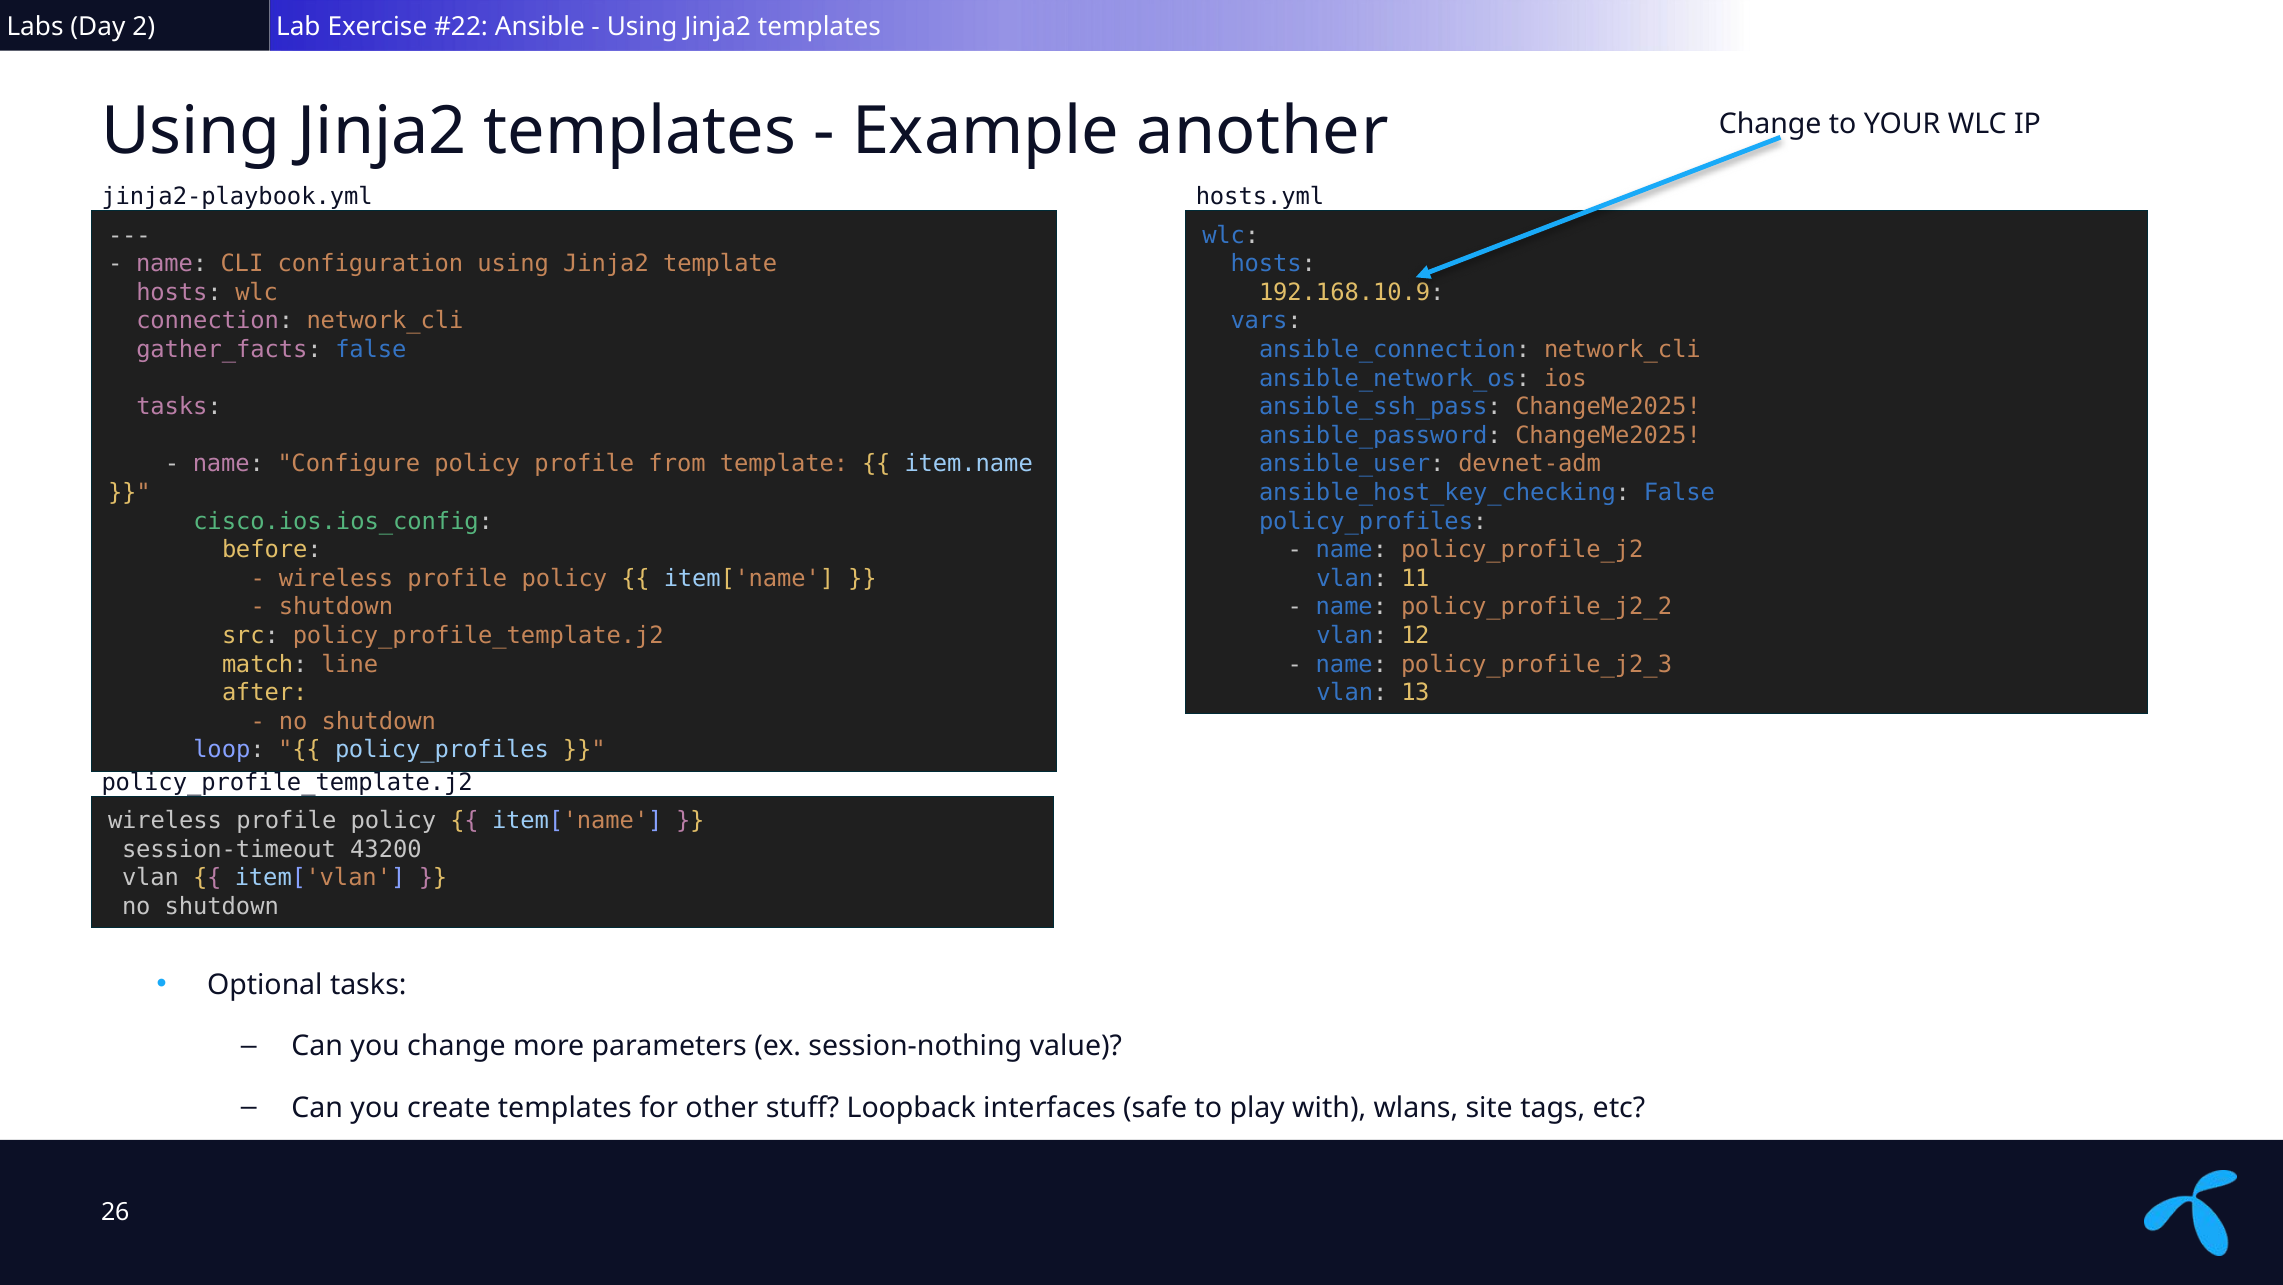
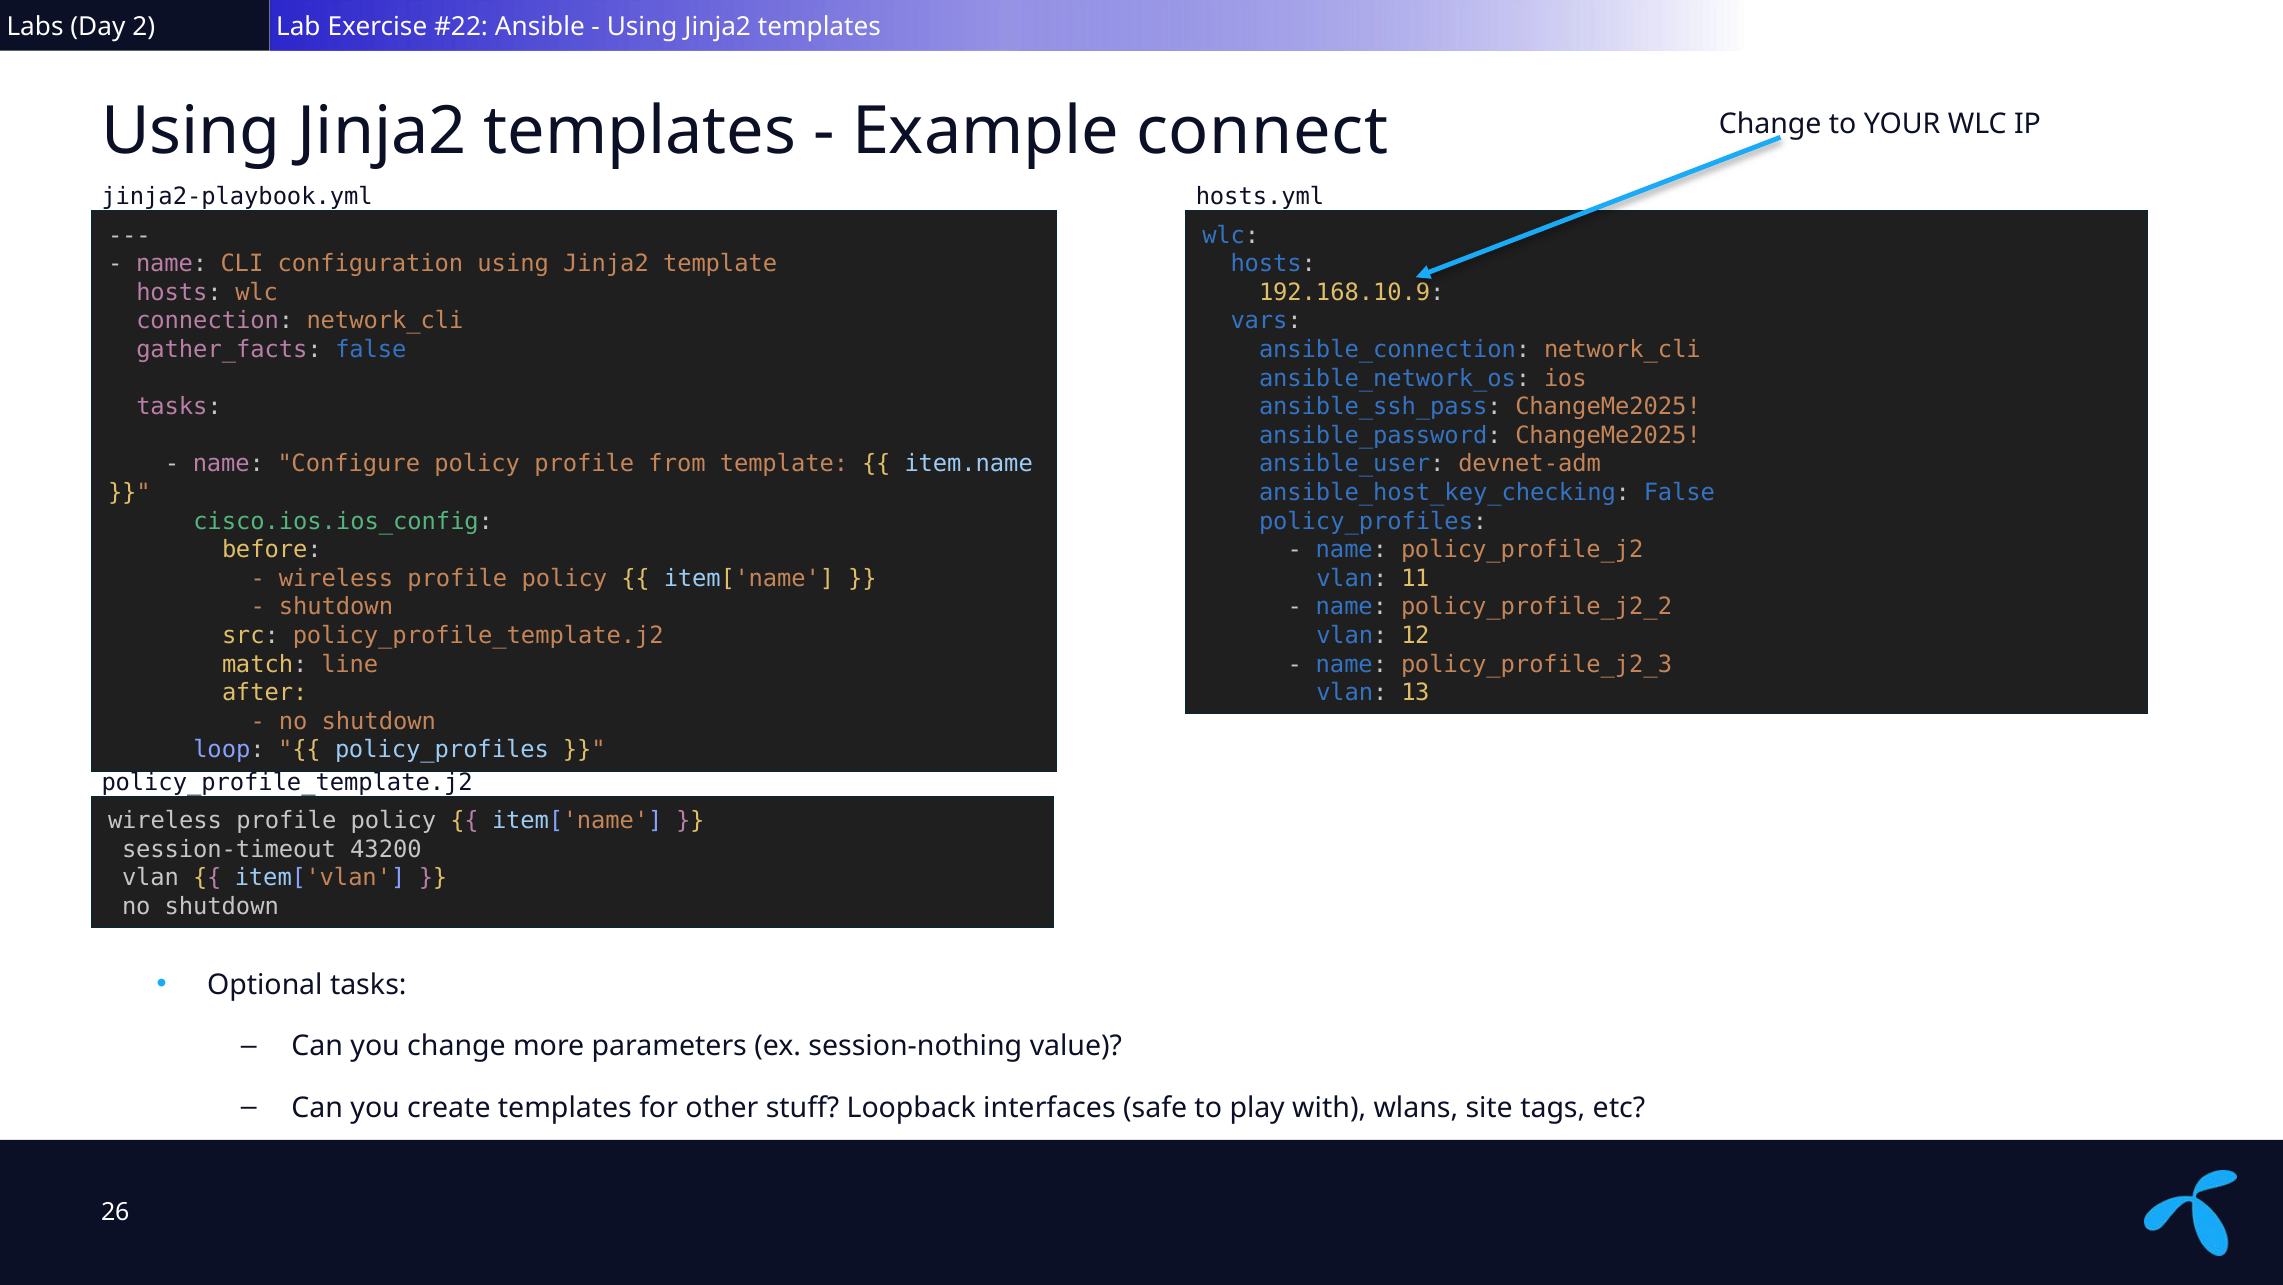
another: another -> connect
